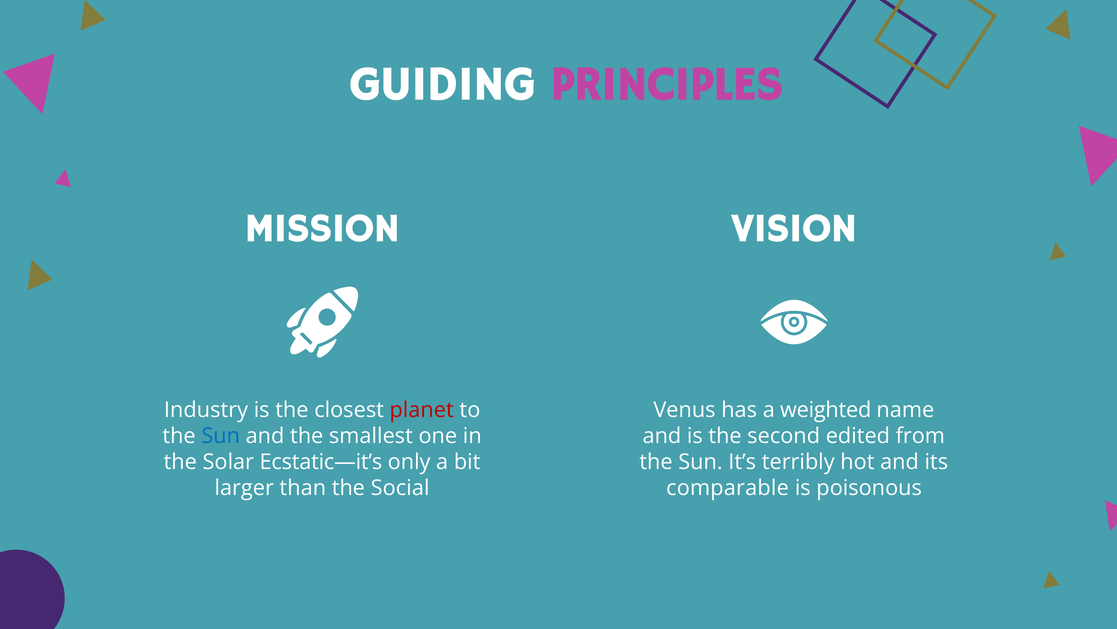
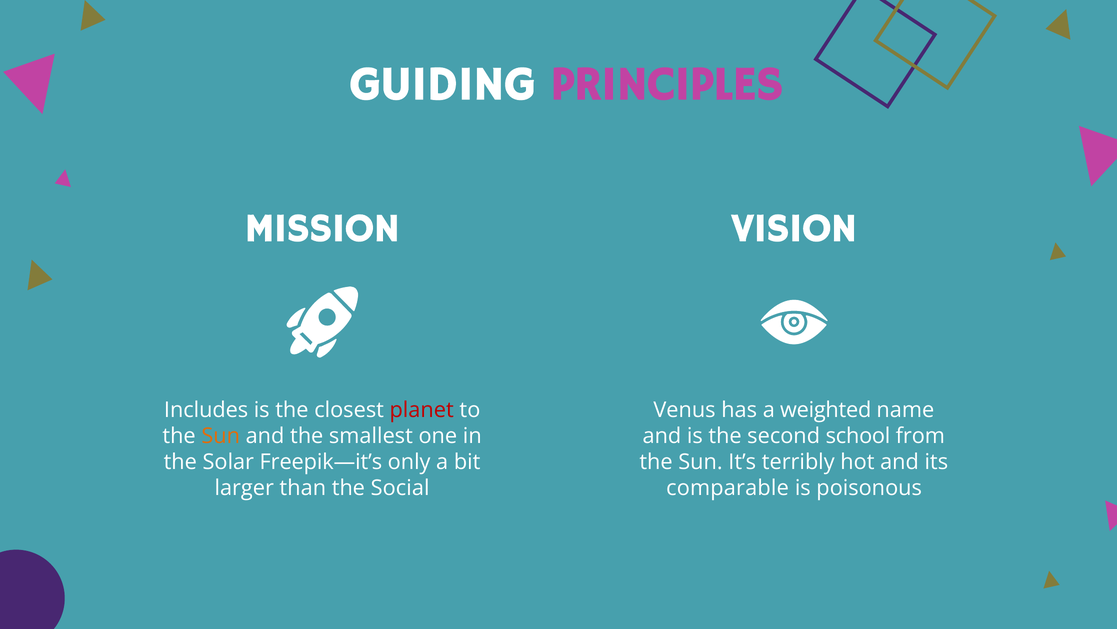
Industry: Industry -> Includes
Sun at (221, 435) colour: blue -> orange
edited: edited -> school
Ecstatic—it’s: Ecstatic—it’s -> Freepik—it’s
